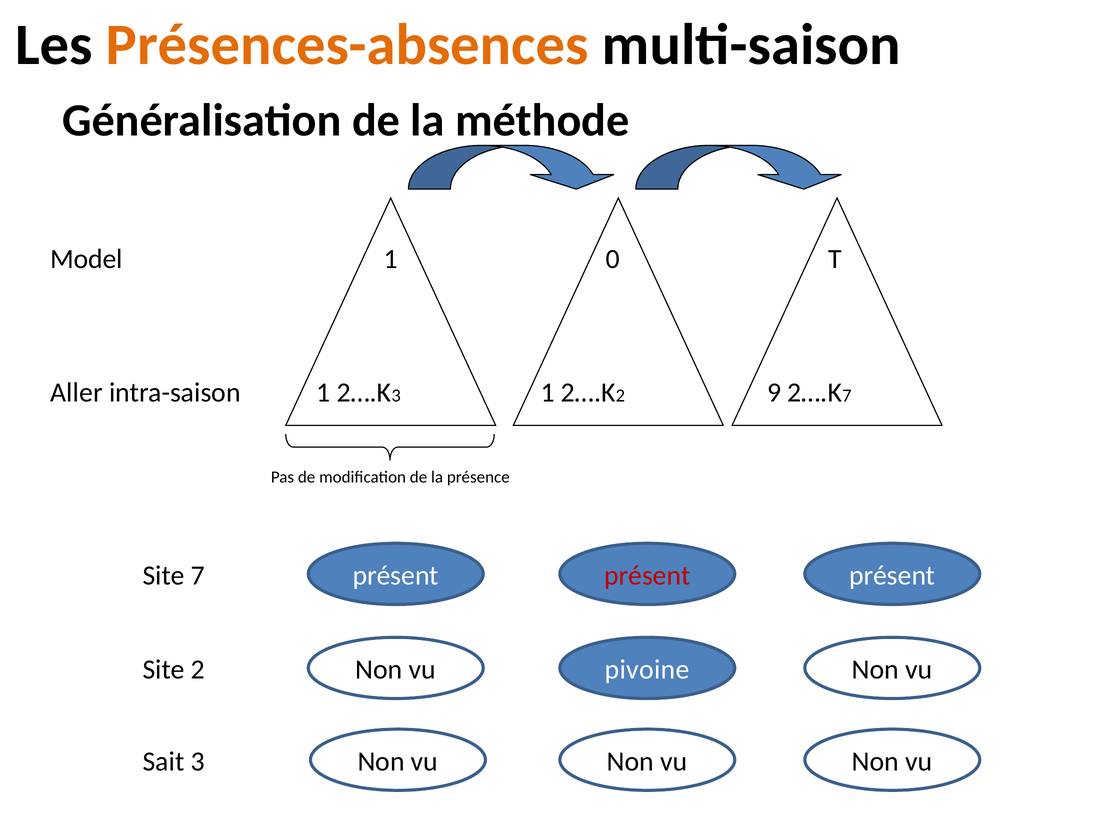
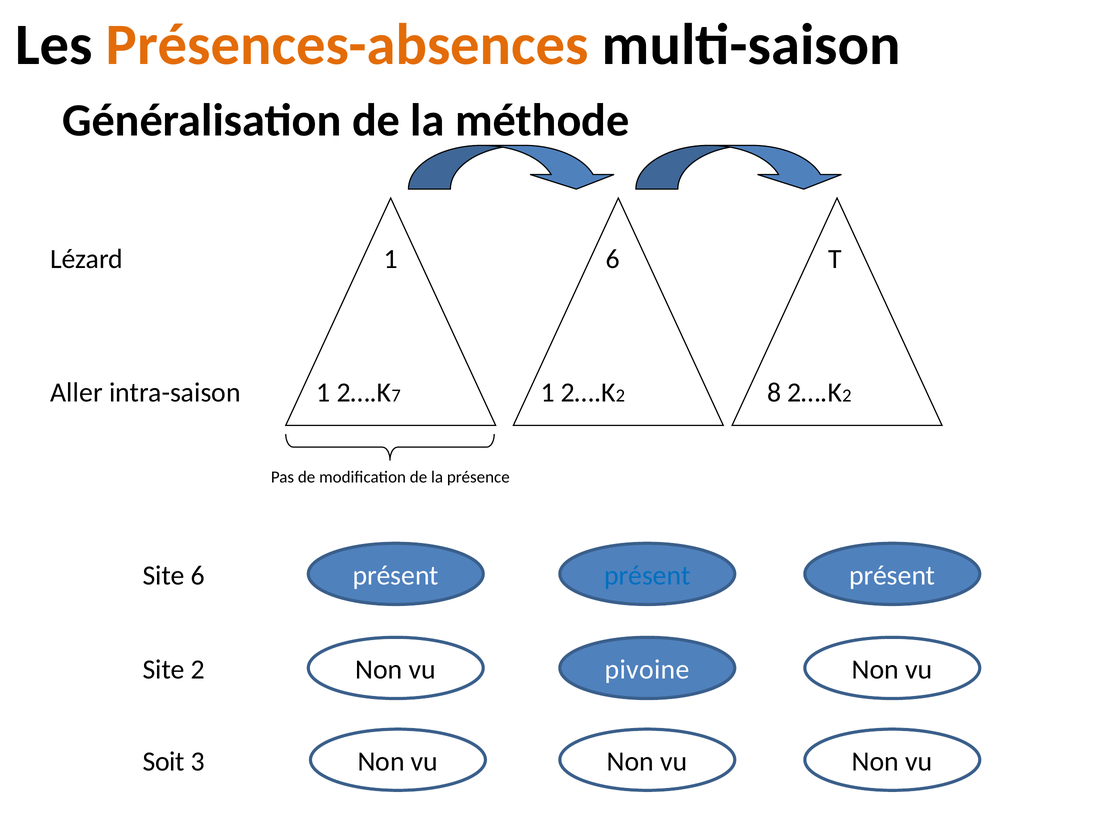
Model: Model -> Lézard
1 0: 0 -> 6
3 at (396, 396): 3 -> 7
9: 9 -> 8
7 at (847, 396): 7 -> 2
Site 7: 7 -> 6
présent at (647, 576) colour: red -> blue
Sait: Sait -> Soit
